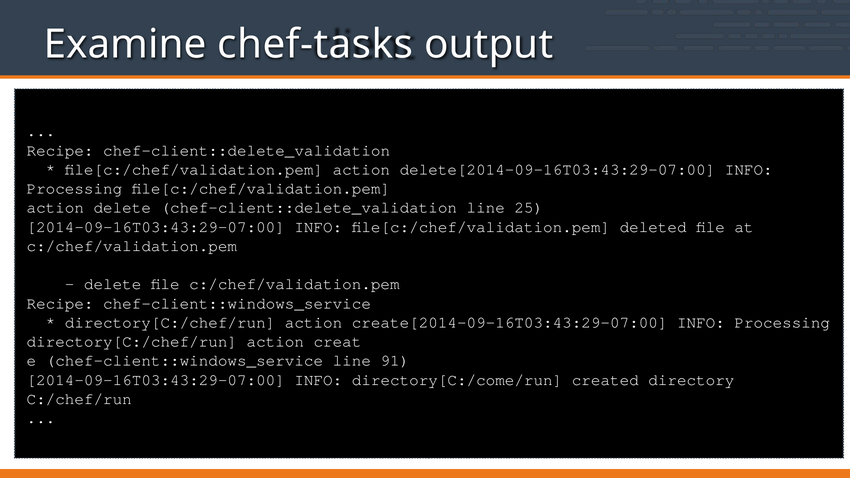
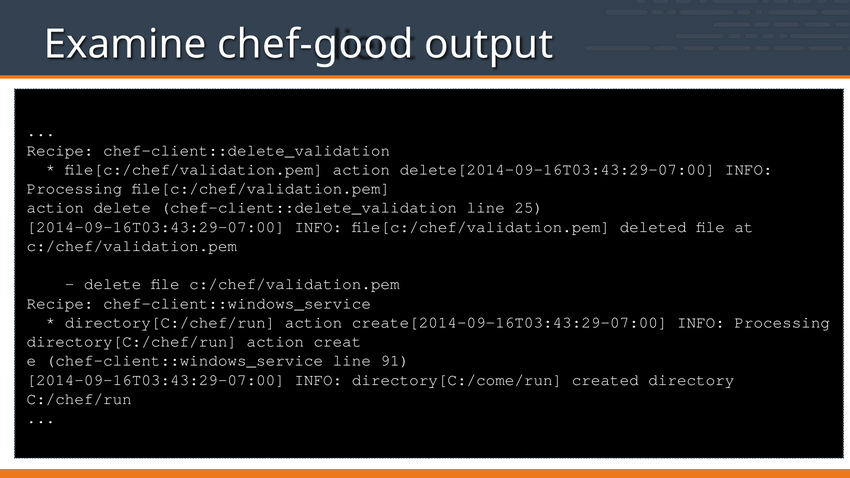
chef-tasks: chef-tasks -> chef-good
